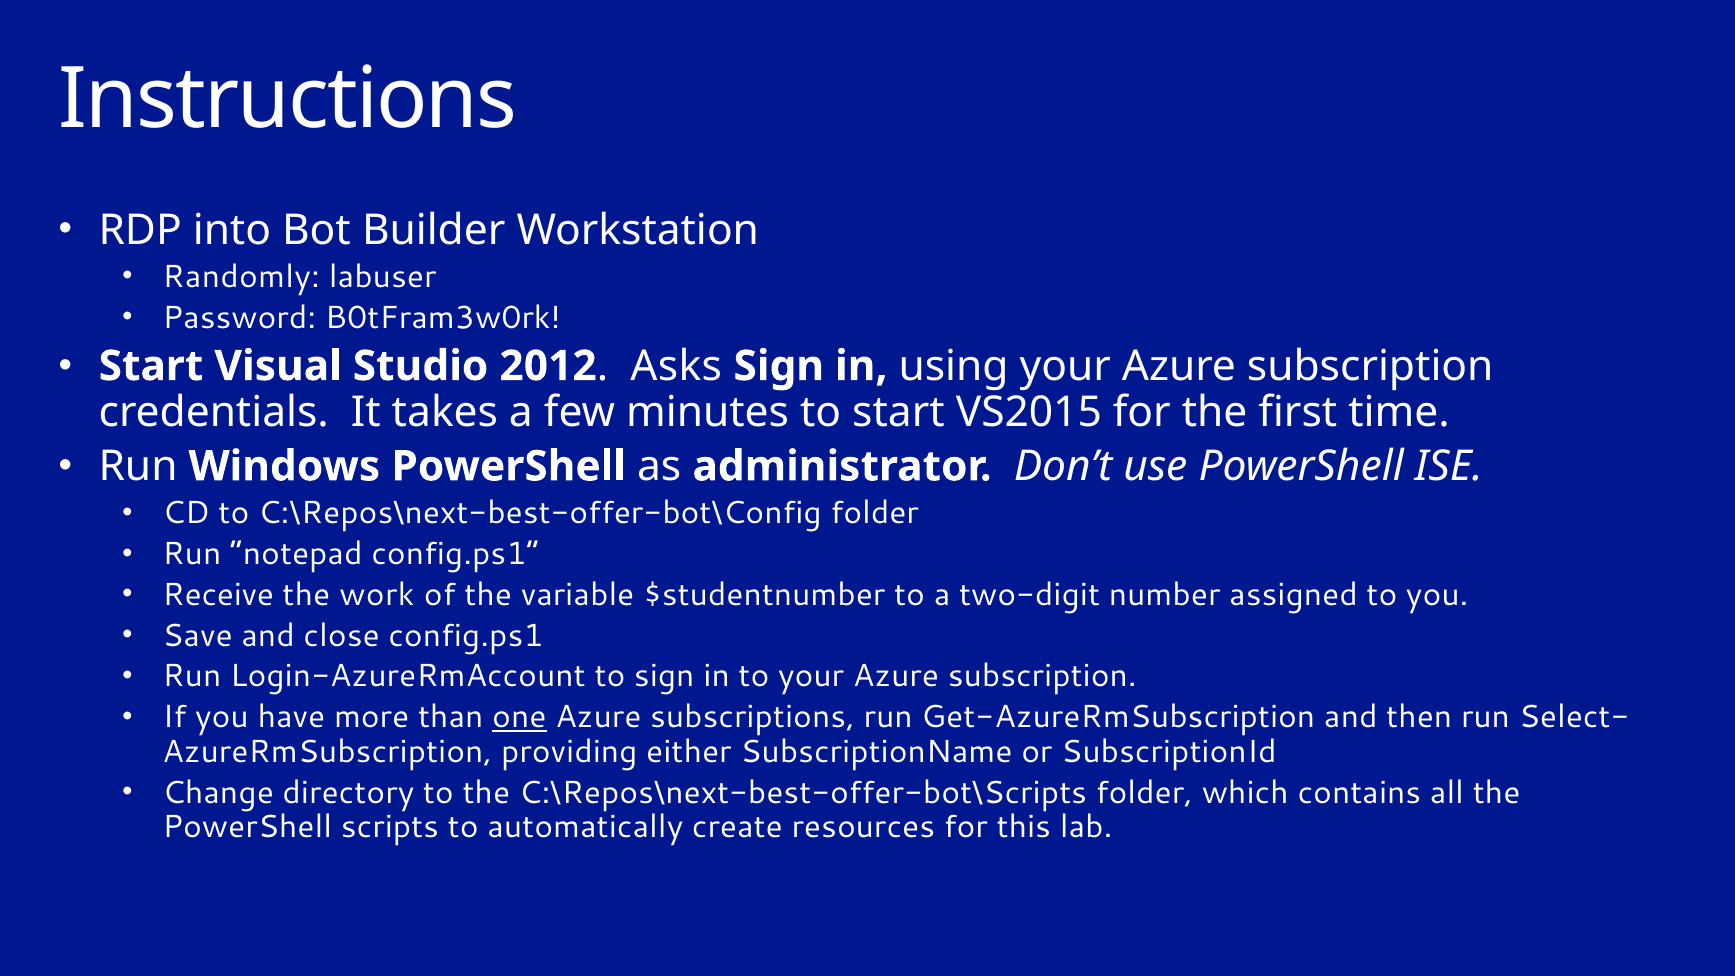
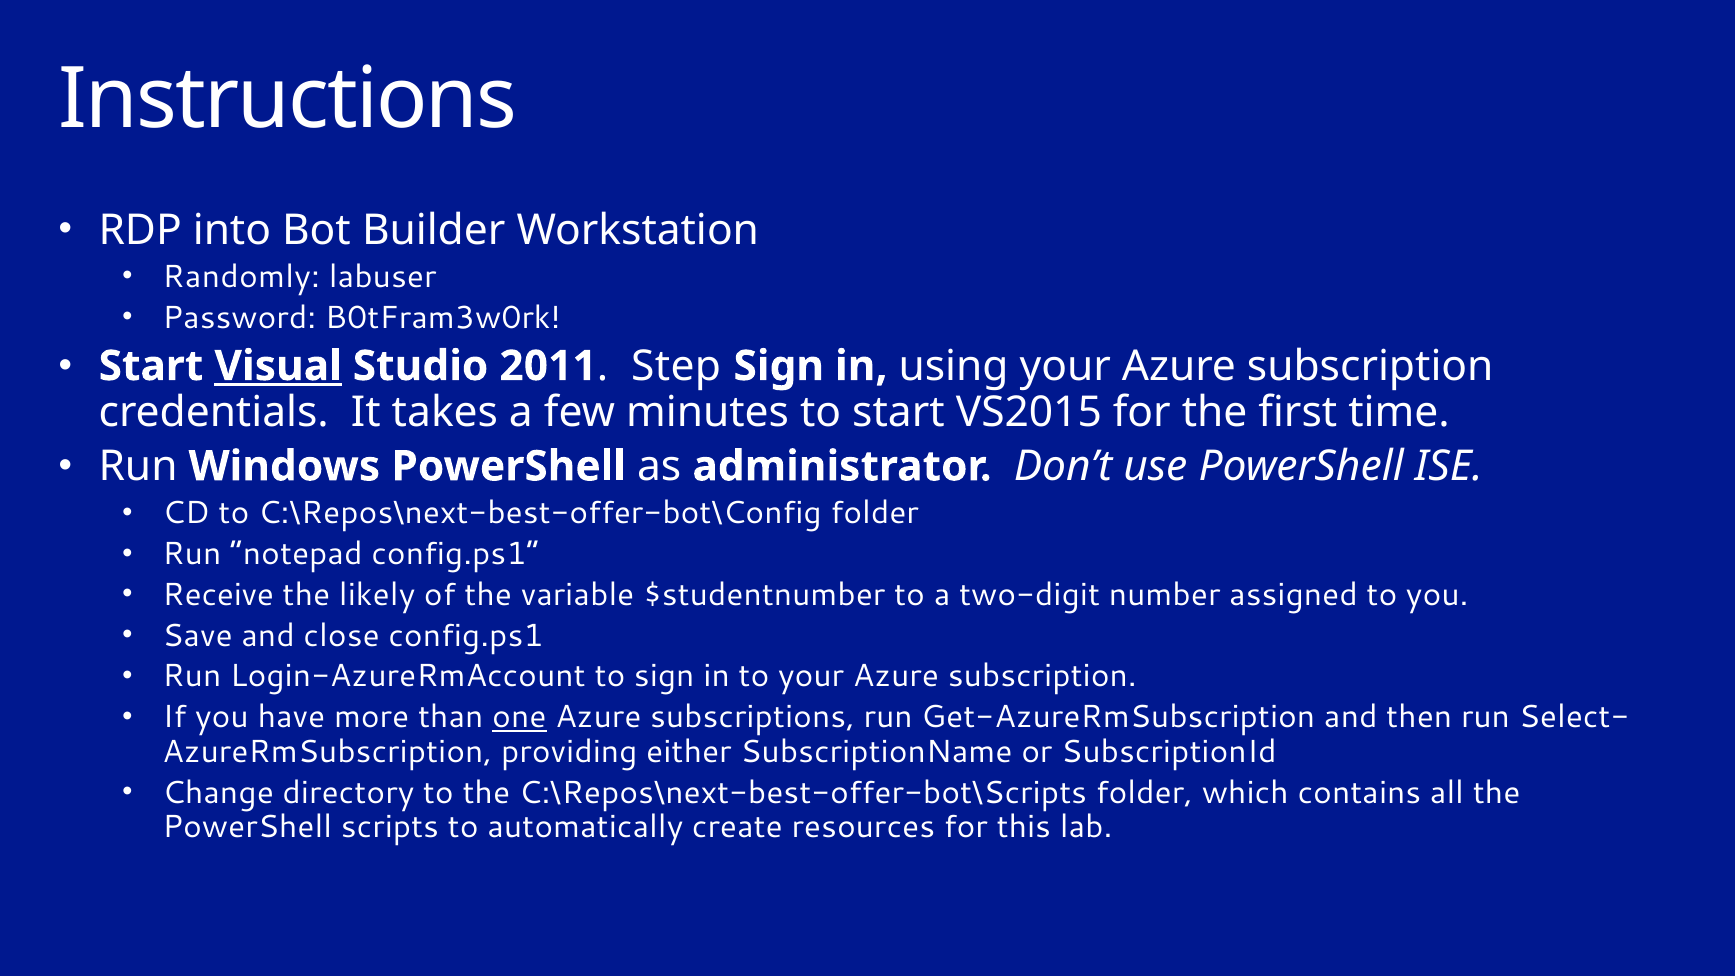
Visual underline: none -> present
2012: 2012 -> 2011
Asks: Asks -> Step
work: work -> likely
